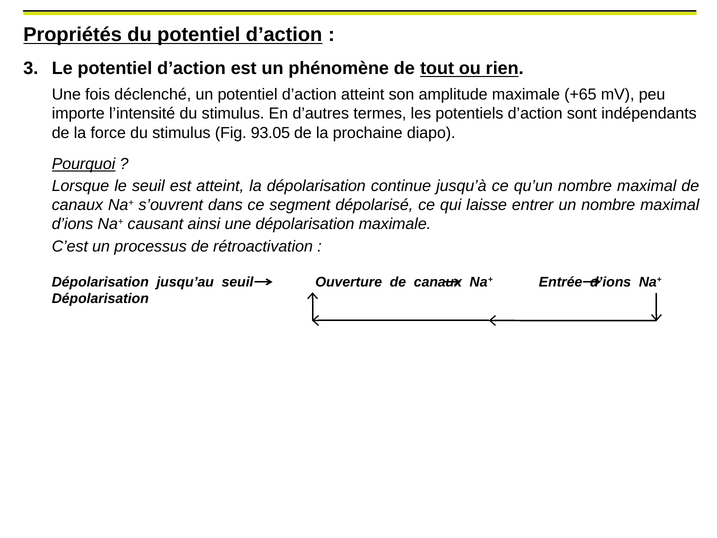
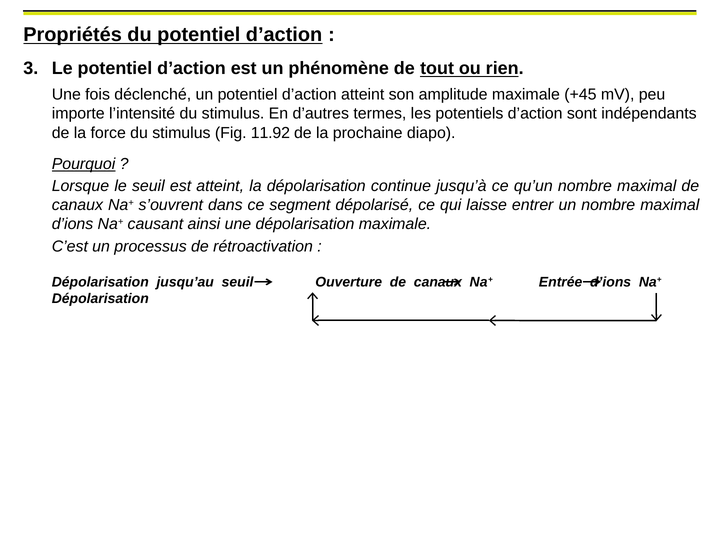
+65: +65 -> +45
93.05: 93.05 -> 11.92
